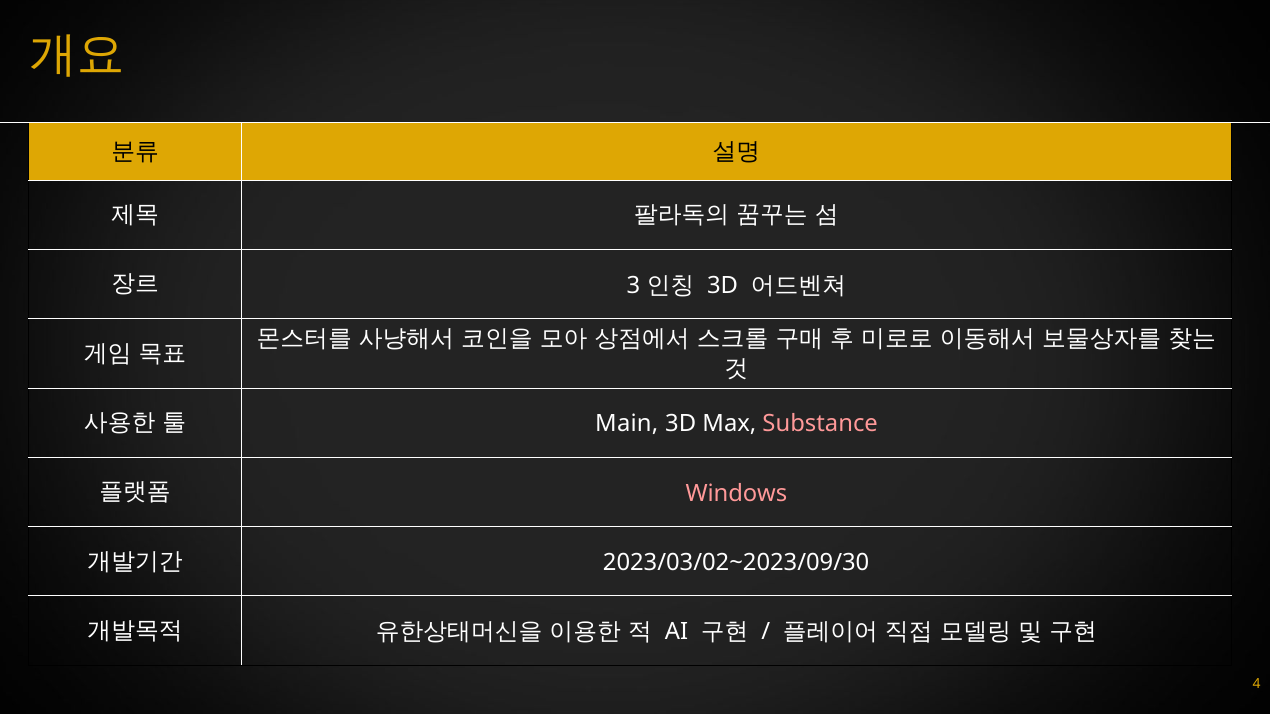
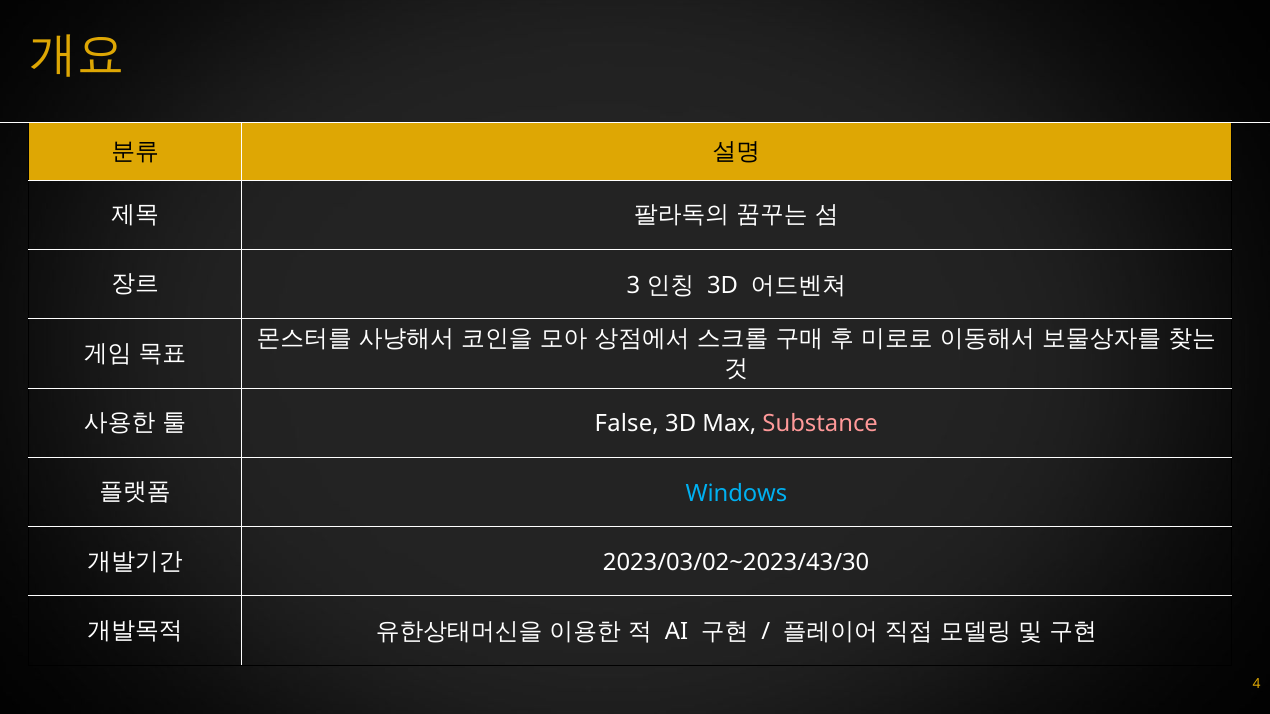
Main: Main -> False
Windows colour: pink -> light blue
2023/03/02~2023/09/30: 2023/03/02~2023/09/30 -> 2023/03/02~2023/43/30
